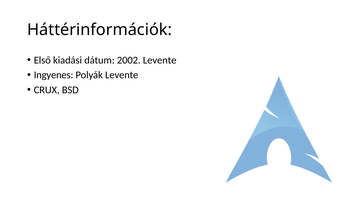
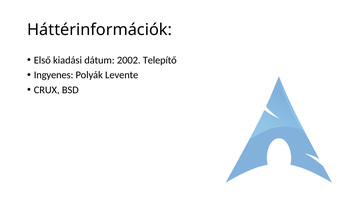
2002 Levente: Levente -> Telepítő
